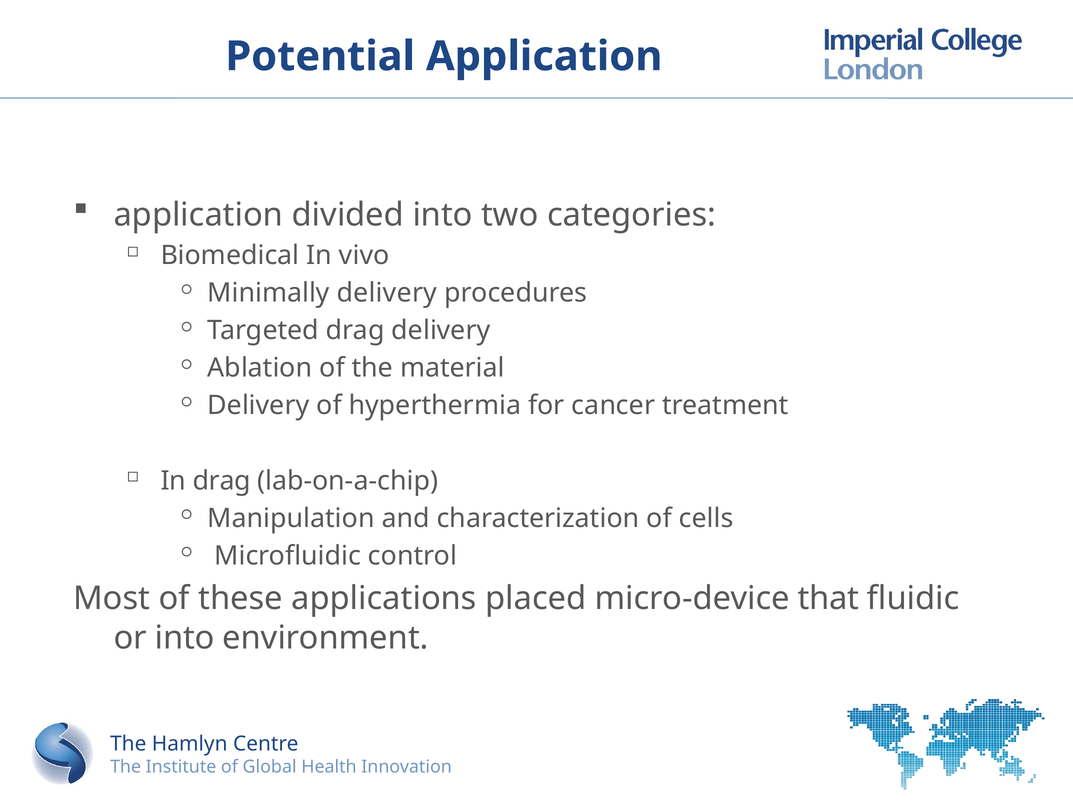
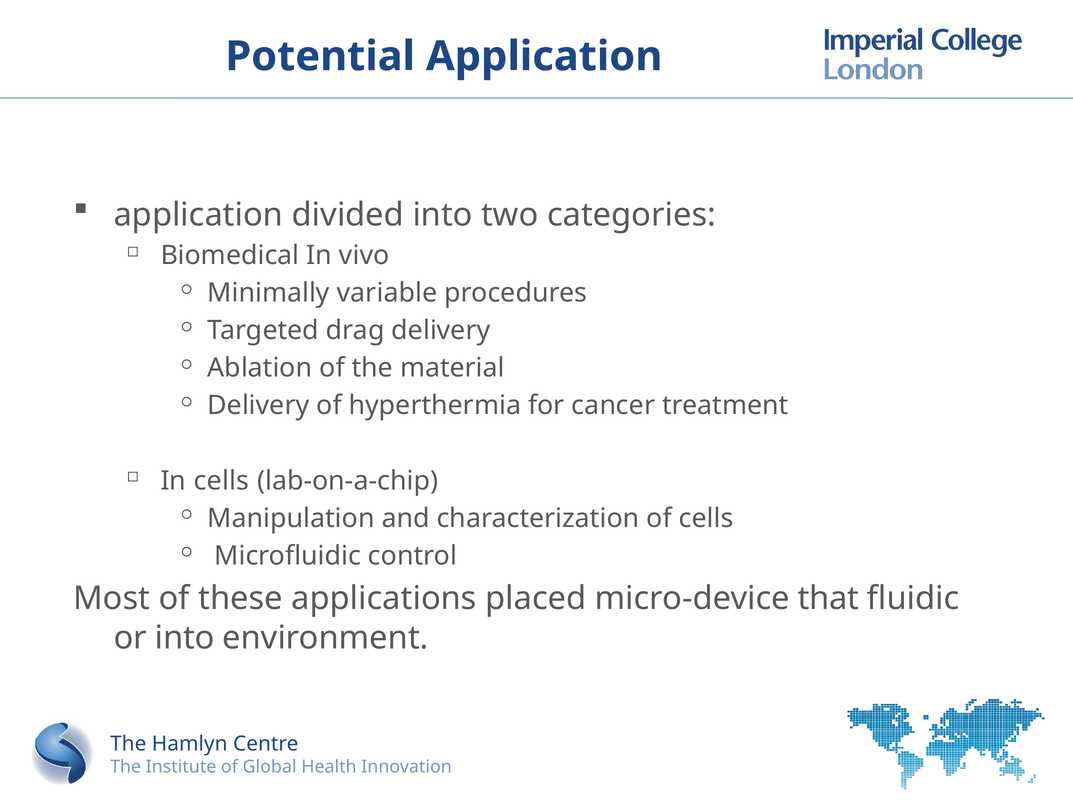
Minimally delivery: delivery -> variable
In drag: drag -> cells
